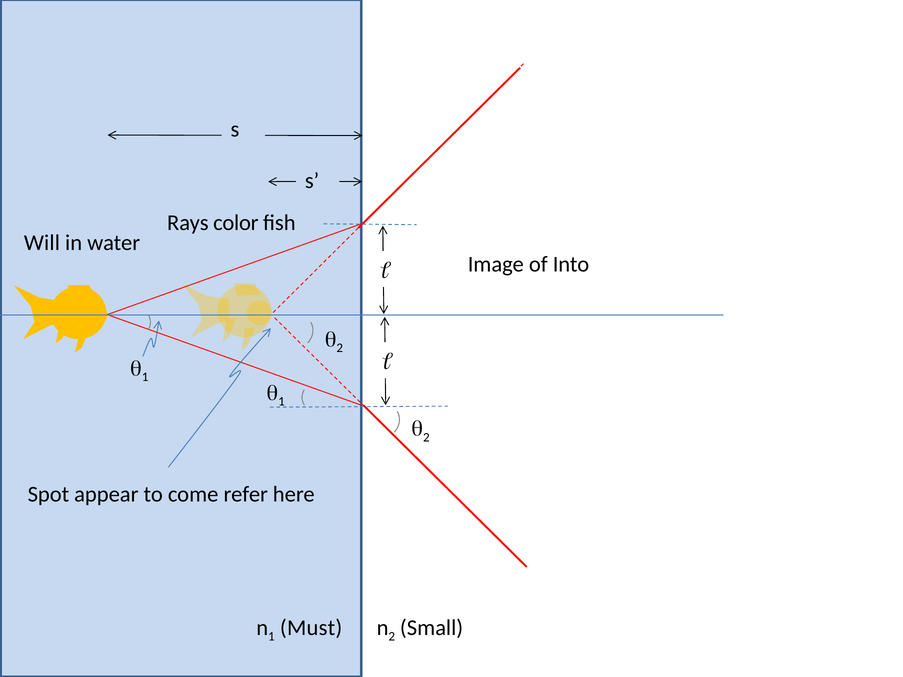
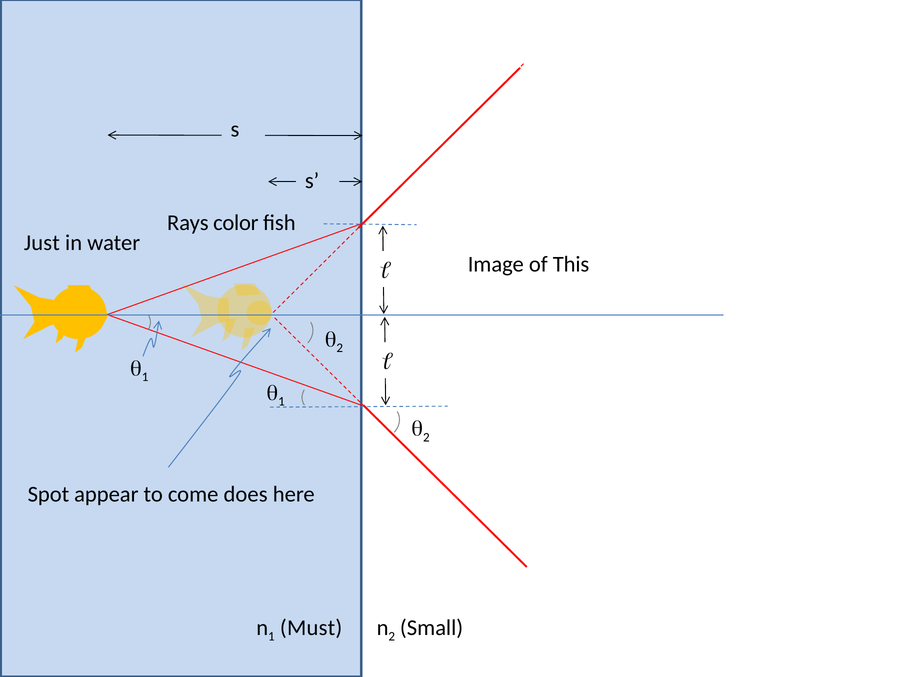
Will: Will -> Just
Into: Into -> This
refer: refer -> does
